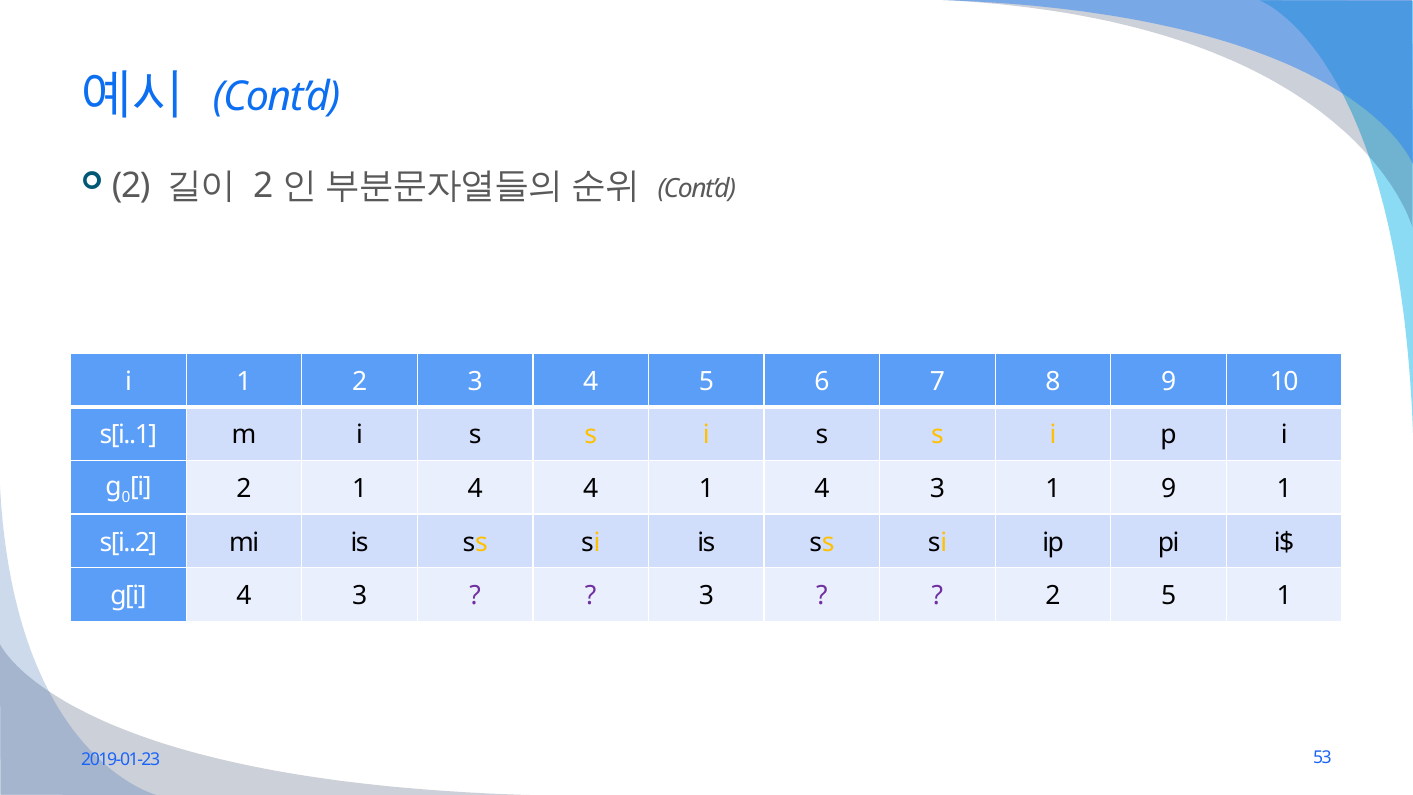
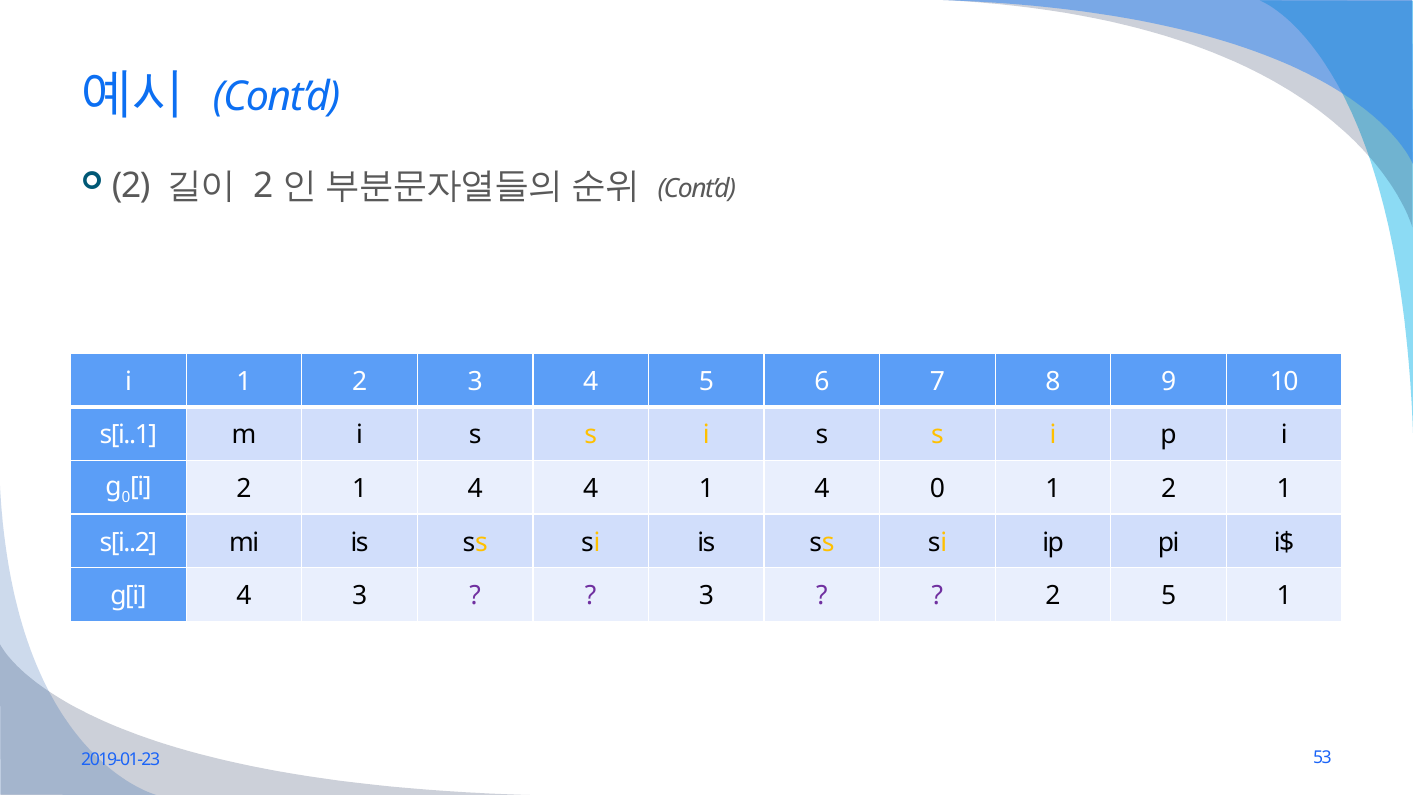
1 4 3: 3 -> 0
9 at (1169, 489): 9 -> 2
